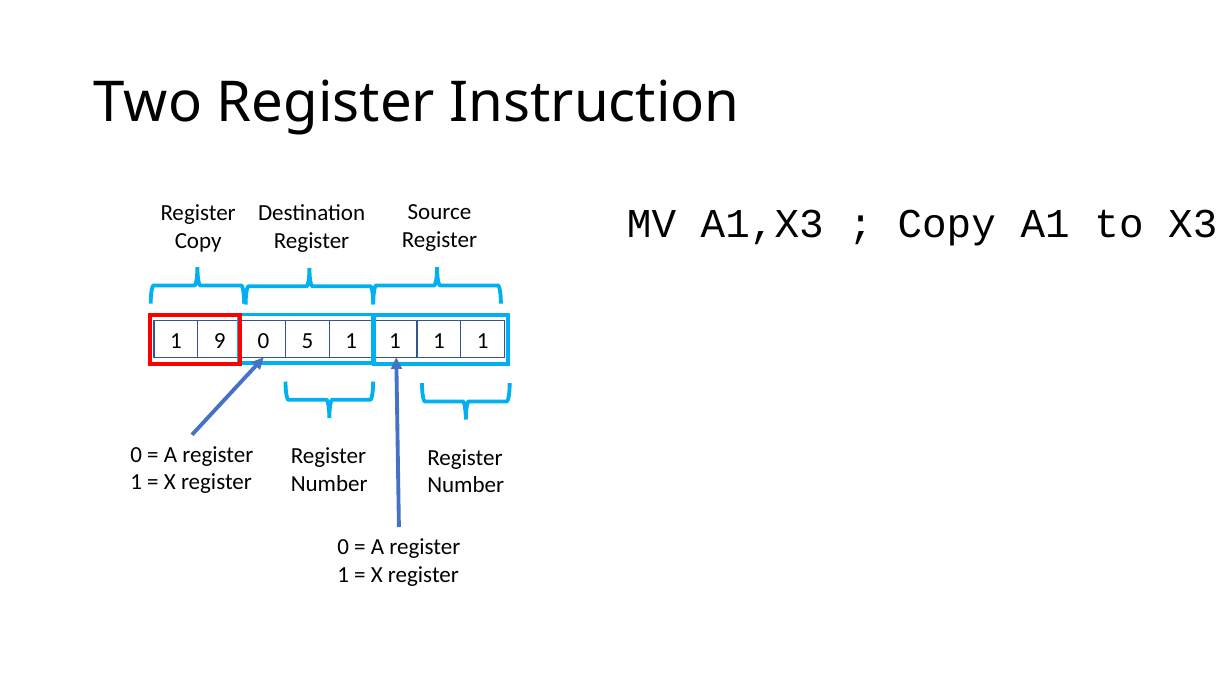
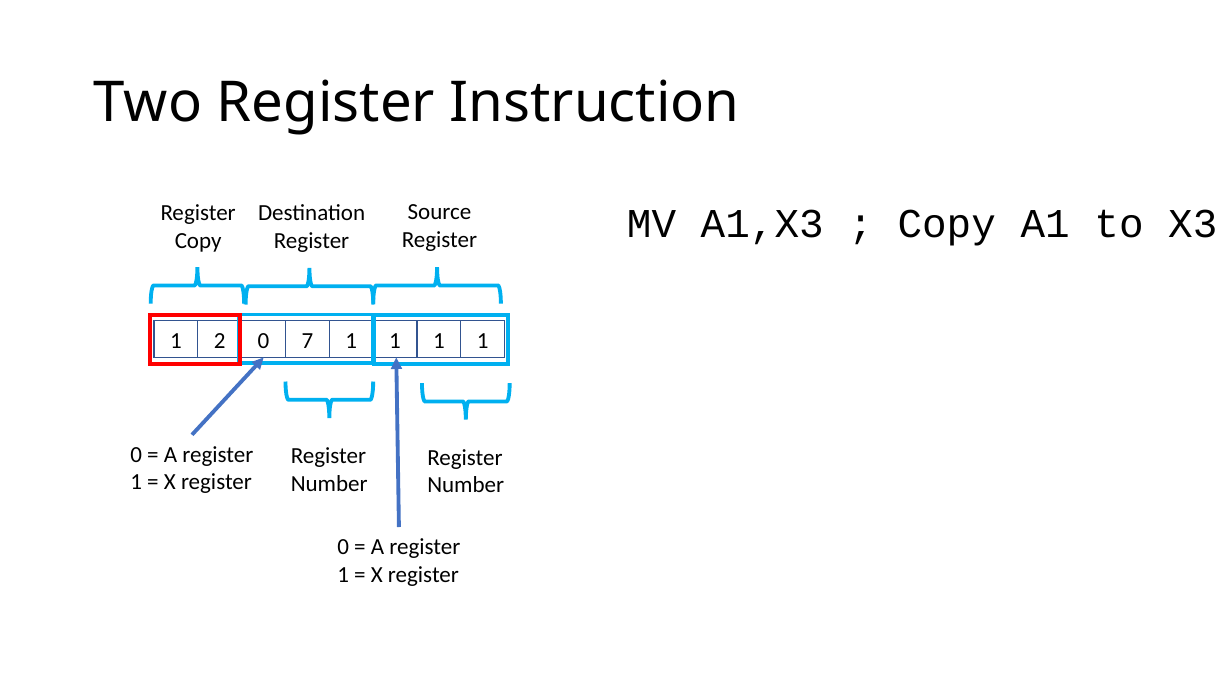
9: 9 -> 2
5: 5 -> 7
